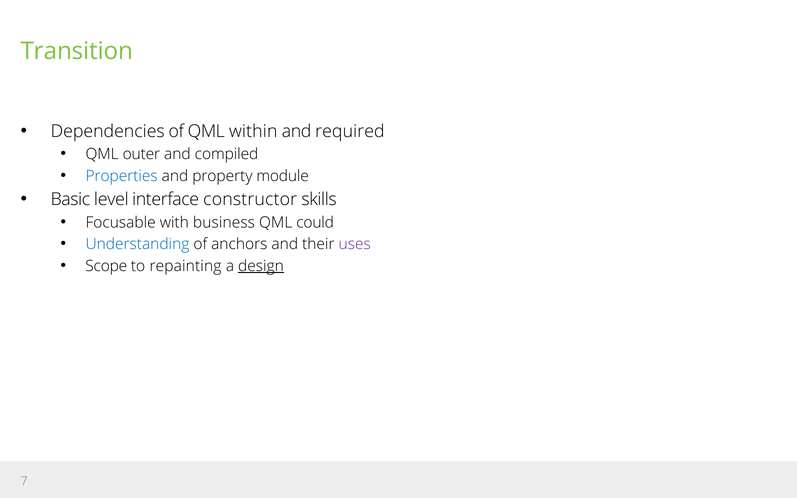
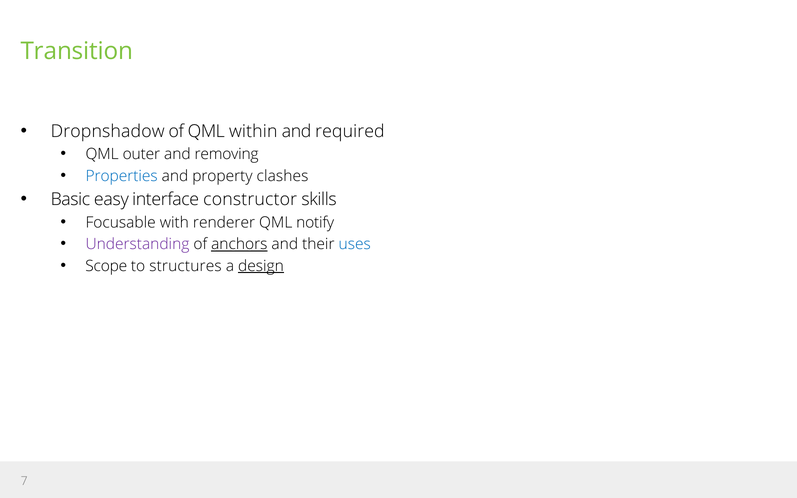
Dependencies: Dependencies -> Dropnshadow
compiled: compiled -> removing
module: module -> clashes
level: level -> easy
business: business -> renderer
could: could -> notify
Understanding colour: blue -> purple
anchors underline: none -> present
uses colour: purple -> blue
repainting: repainting -> structures
